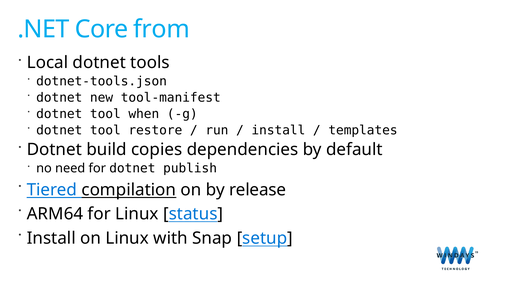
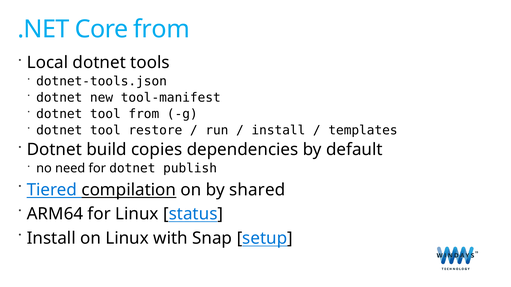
tool when: when -> from
release: release -> shared
